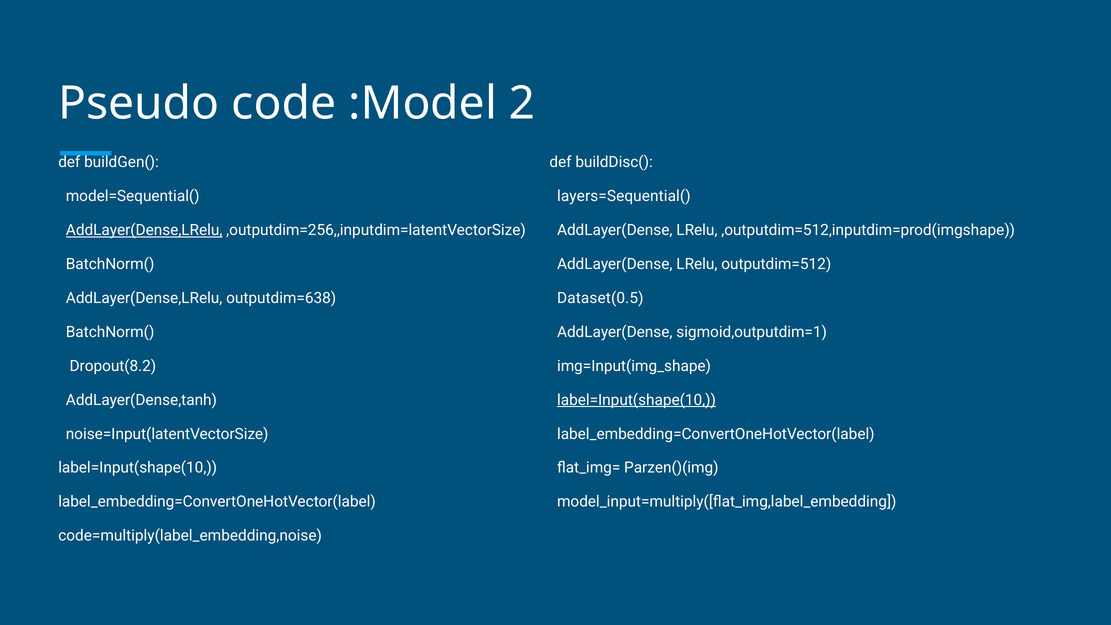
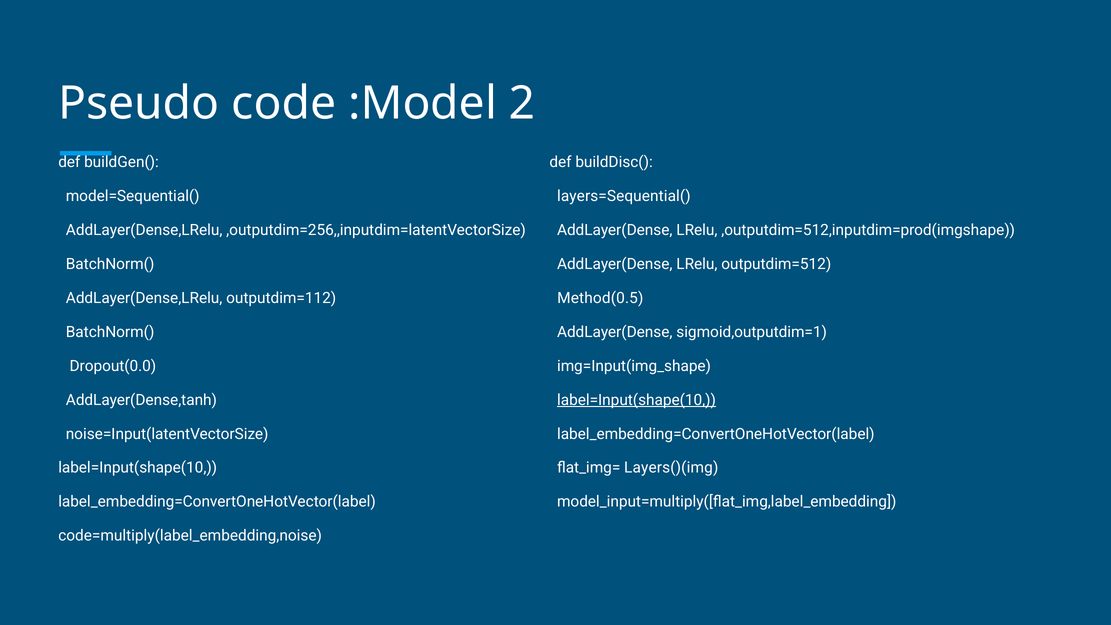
AddLayer(Dense,LRelu at (144, 230) underline: present -> none
outputdim=638: outputdim=638 -> outputdim=112
Dataset(0.5: Dataset(0.5 -> Method(0.5
Dropout(8.2: Dropout(8.2 -> Dropout(0.0
Parzen()(img: Parzen()(img -> Layers()(img
